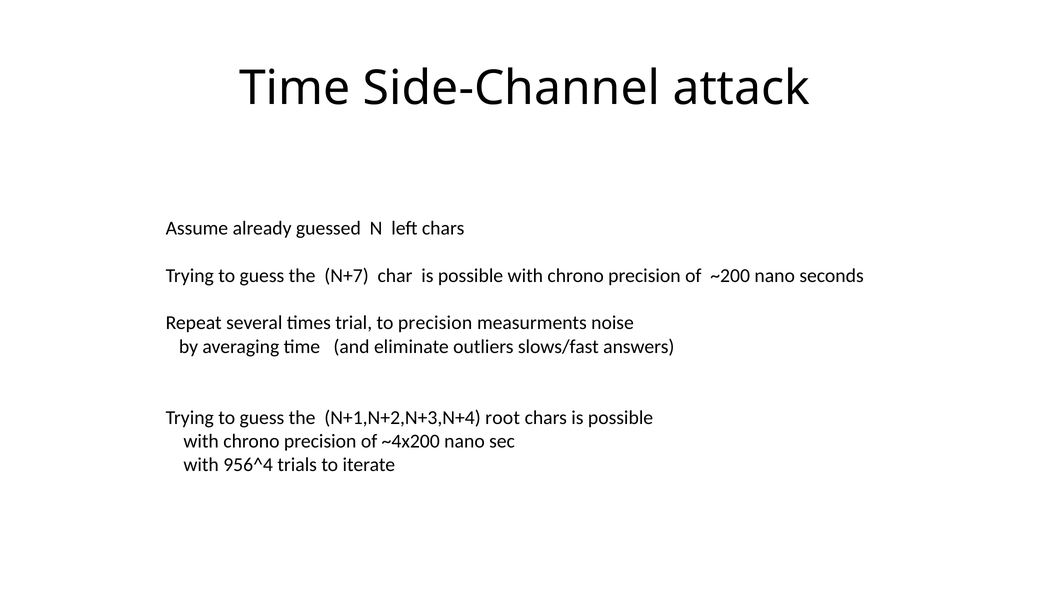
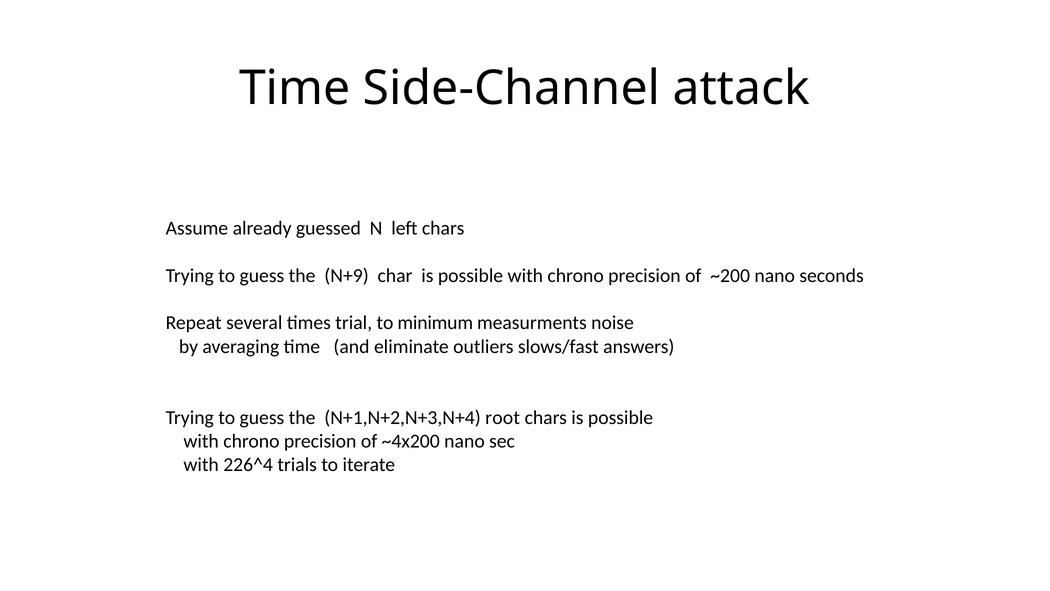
N+7: N+7 -> N+9
to precision: precision -> minimum
956^4: 956^4 -> 226^4
